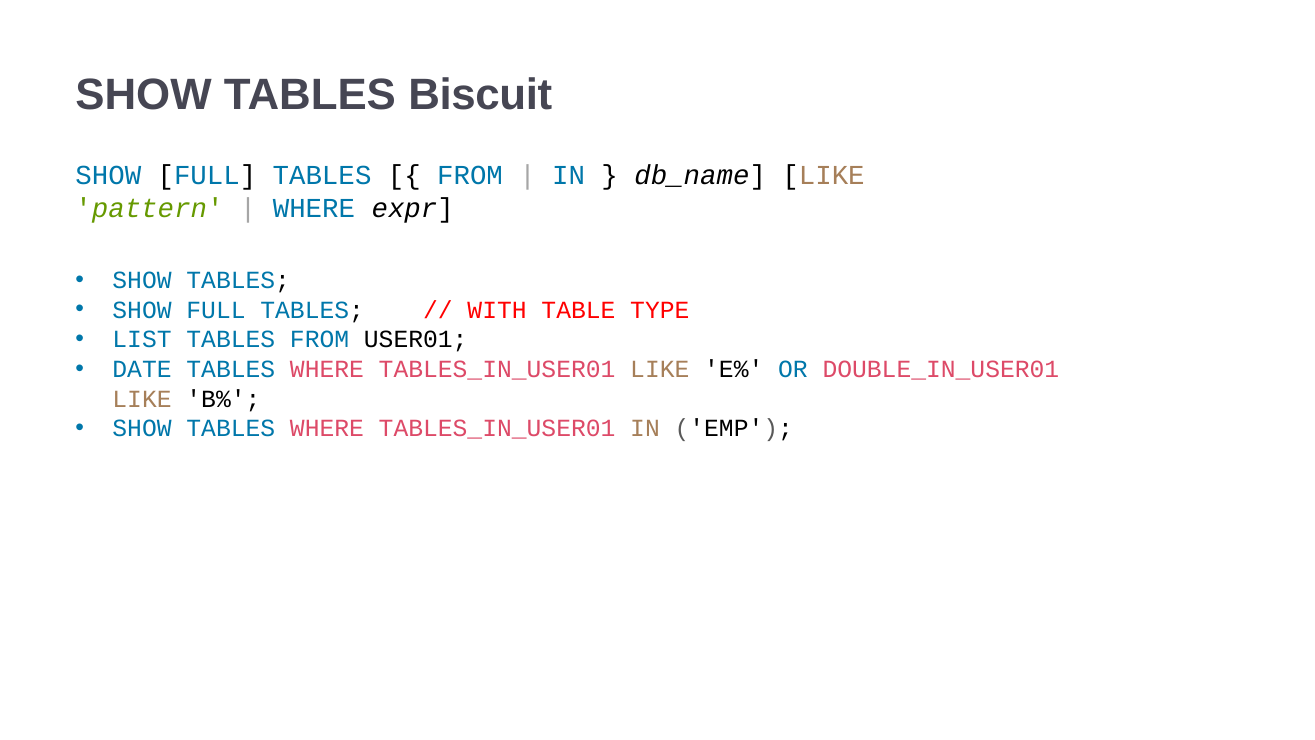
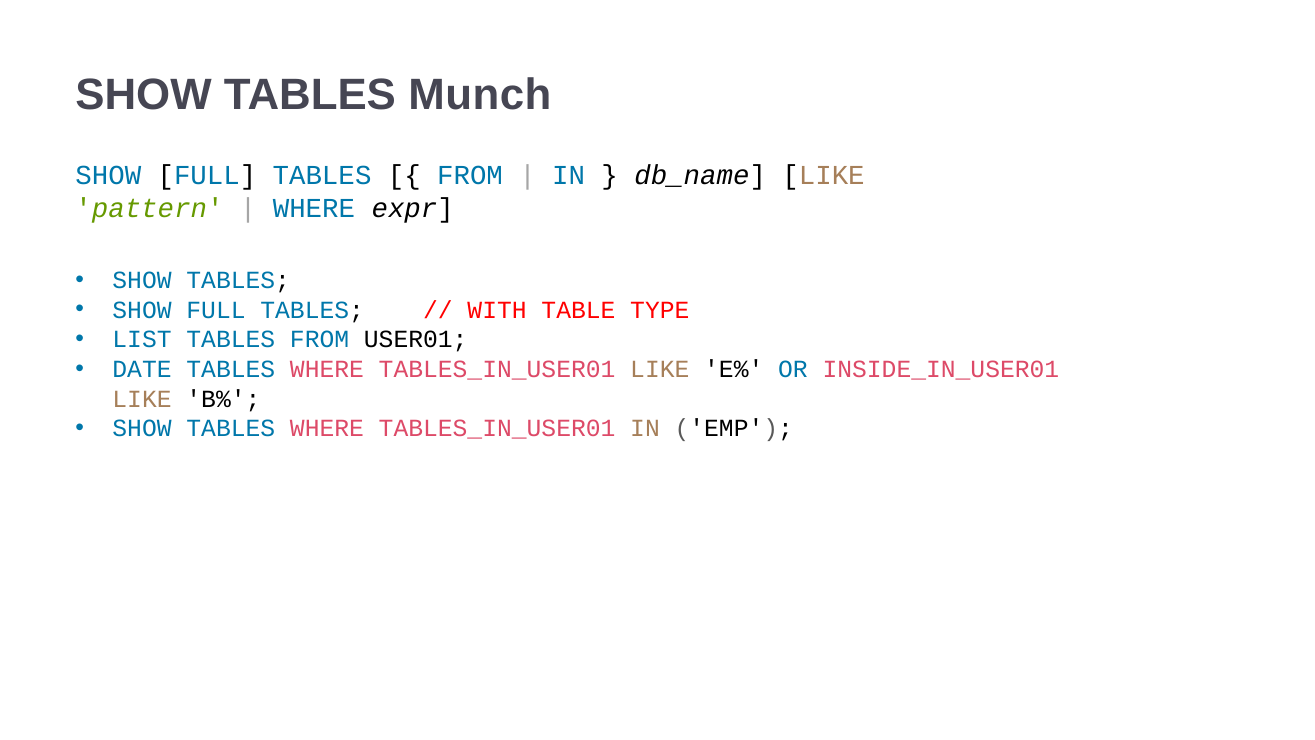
Biscuit: Biscuit -> Munch
DOUBLE_IN_USER01: DOUBLE_IN_USER01 -> INSIDE_IN_USER01
